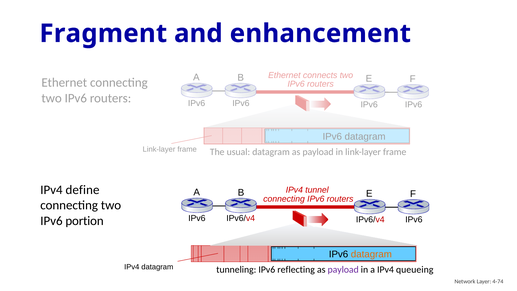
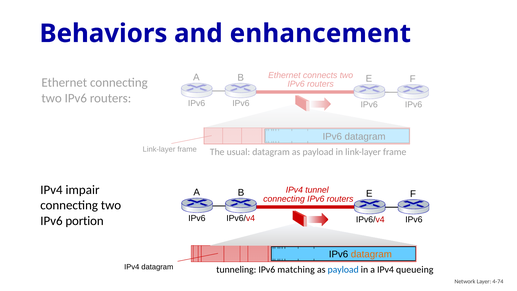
Fragment: Fragment -> Behaviors
define: define -> impair
reflecting: reflecting -> matching
payload at (343, 270) colour: purple -> blue
